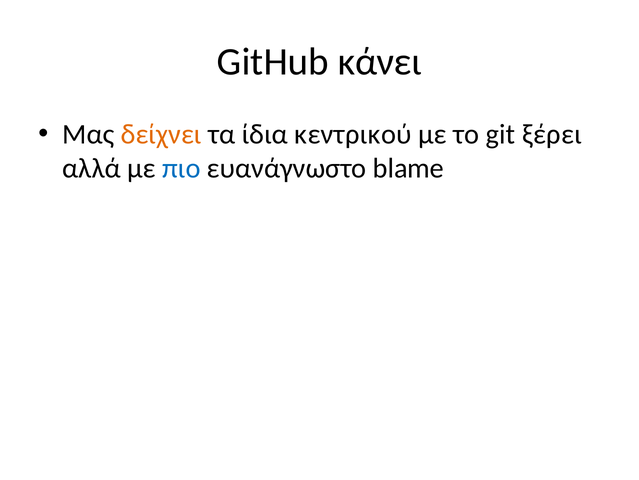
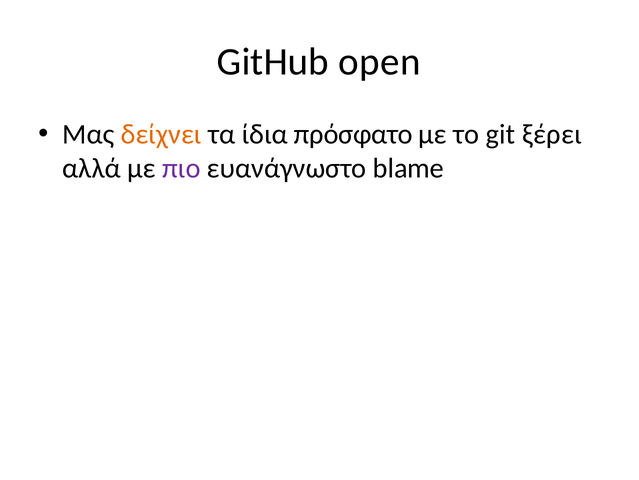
κάνει: κάνει -> open
κεντρικού: κεντρικού -> πρόσφατο
πιο colour: blue -> purple
